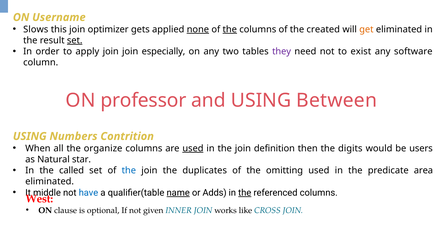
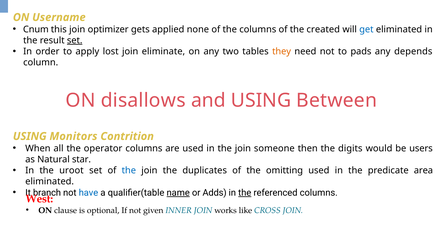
Slows: Slows -> Cnum
none underline: present -> none
the at (230, 29) underline: present -> none
get colour: orange -> blue
apply join: join -> lost
especially: especially -> eliminate
they colour: purple -> orange
exist: exist -> pads
software: software -> depends
professor: professor -> disallows
Numbers: Numbers -> Monitors
organize: organize -> operator
used at (193, 148) underline: present -> none
definition: definition -> someone
called: called -> uroot
middle: middle -> branch
